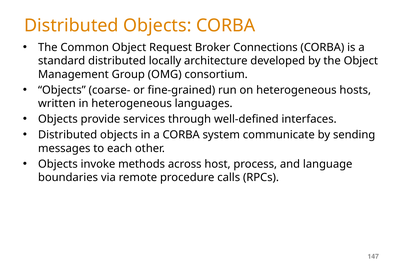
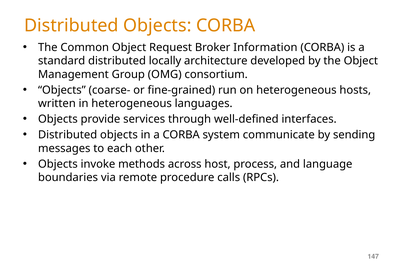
Connections: Connections -> Information
